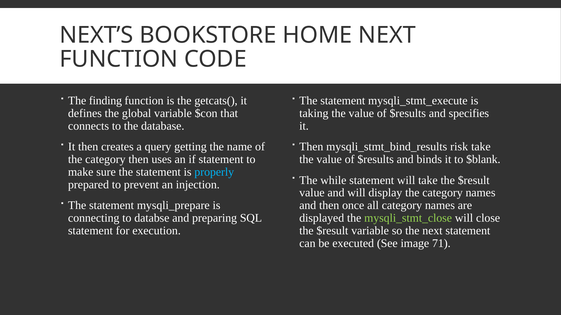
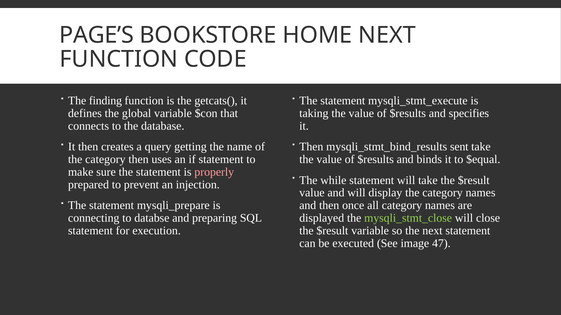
NEXT’S: NEXT’S -> PAGE’S
risk: risk -> sent
$blank: $blank -> $equal
properly colour: light blue -> pink
71: 71 -> 47
